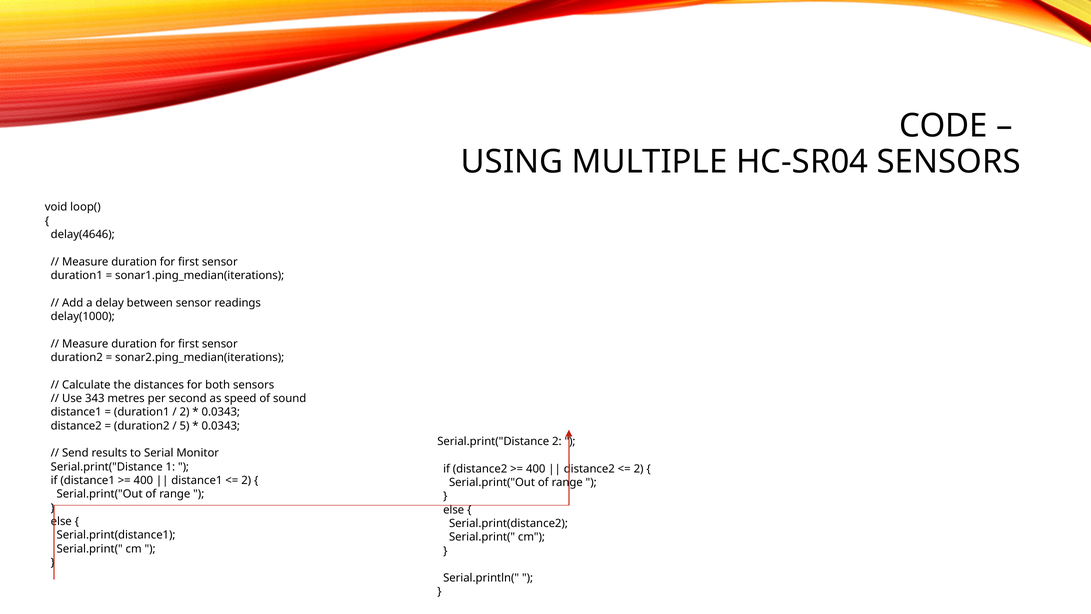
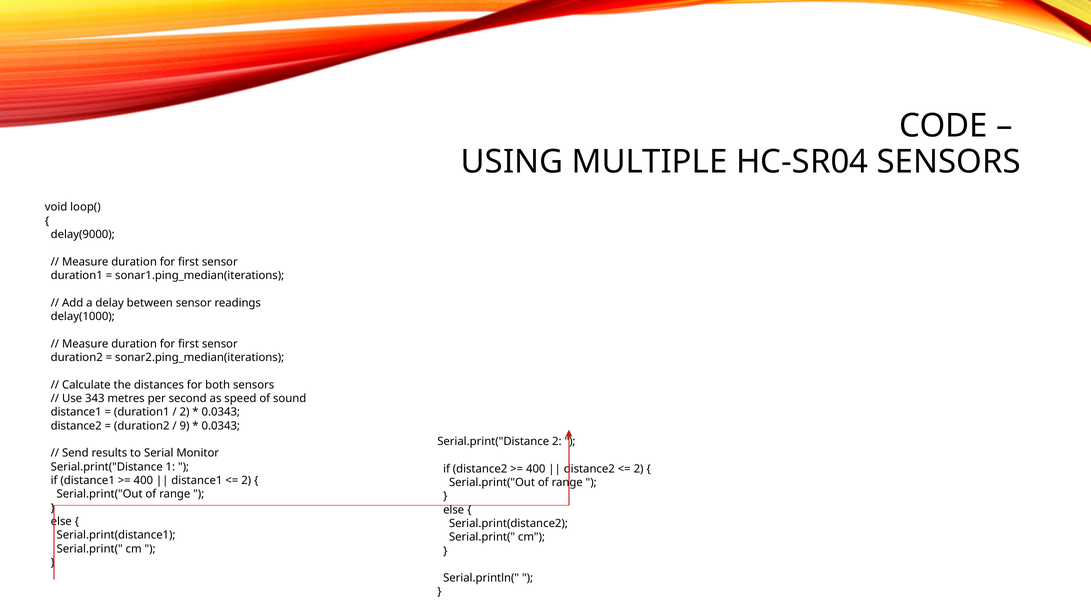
delay(4646: delay(4646 -> delay(9000
5: 5 -> 9
